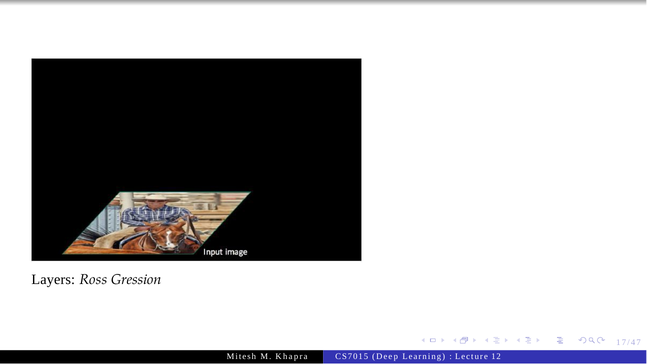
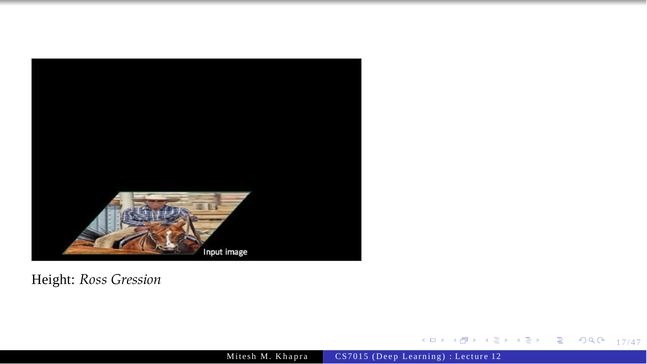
Layers: Layers -> Height
